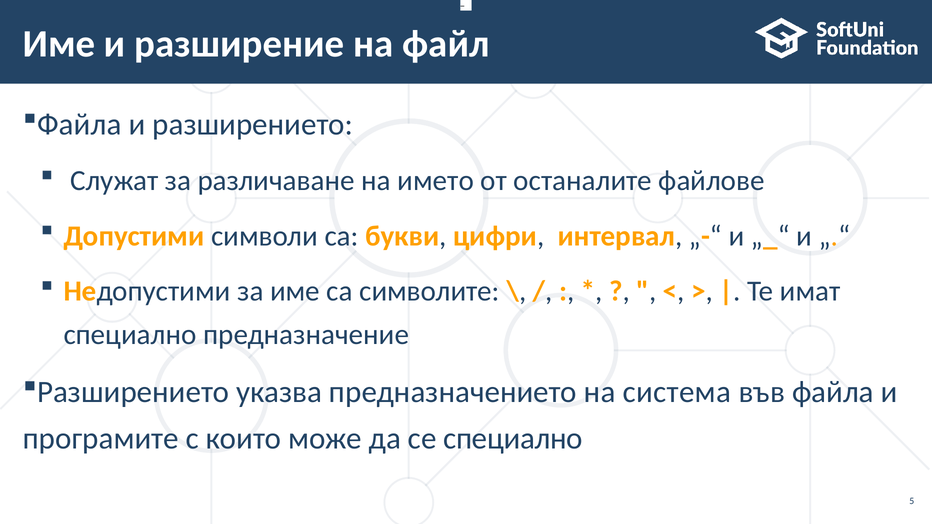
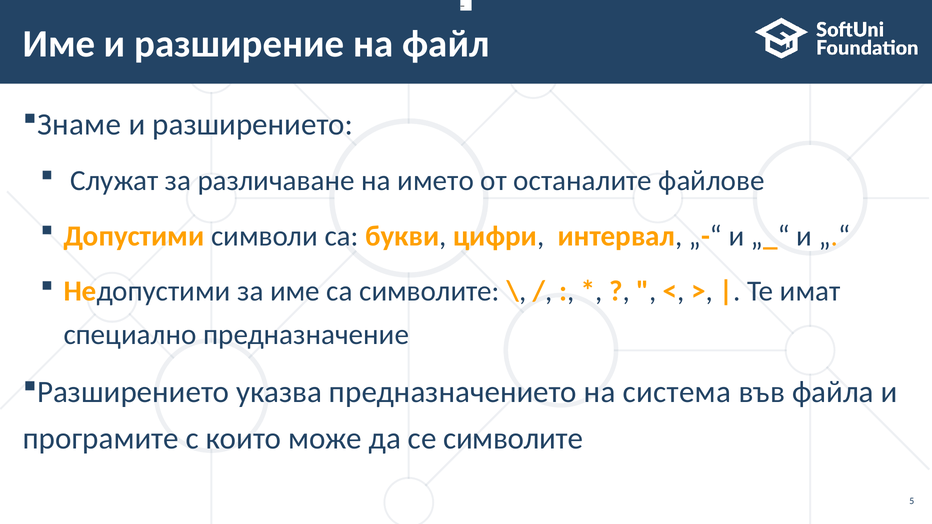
Файла at (79, 124): Файла -> Знаме
се специално: специално -> символите
